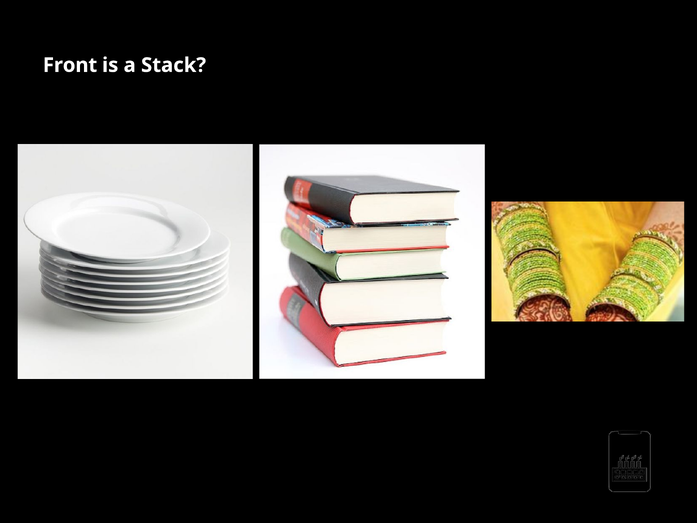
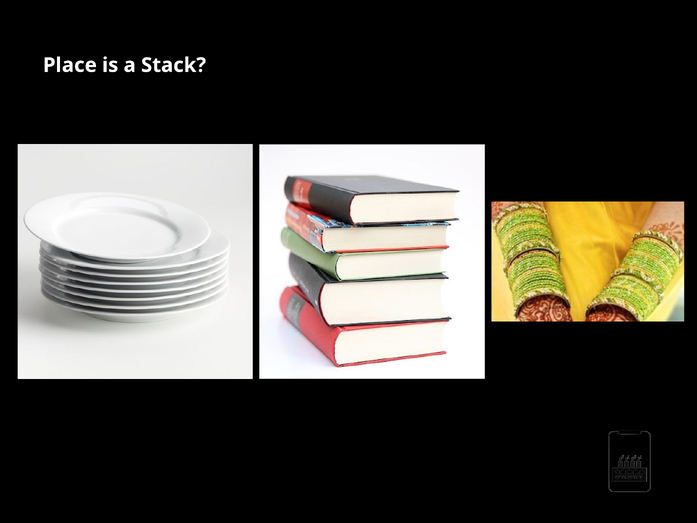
Front: Front -> Place
